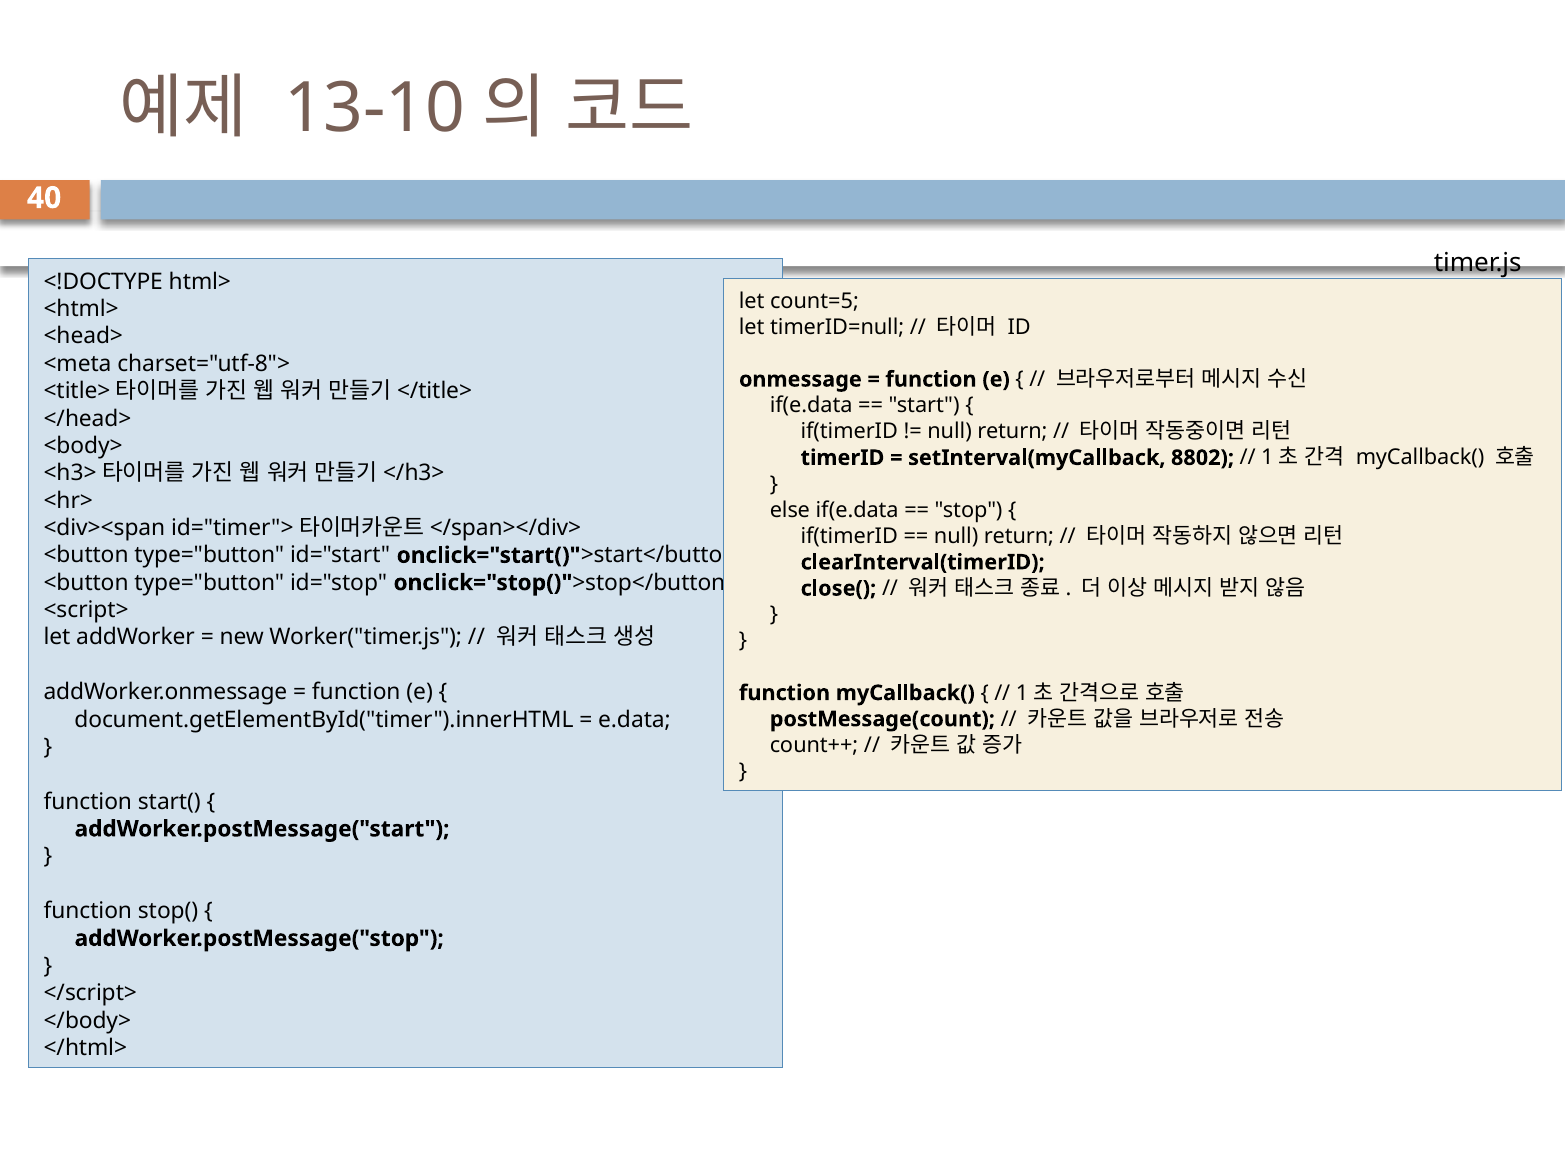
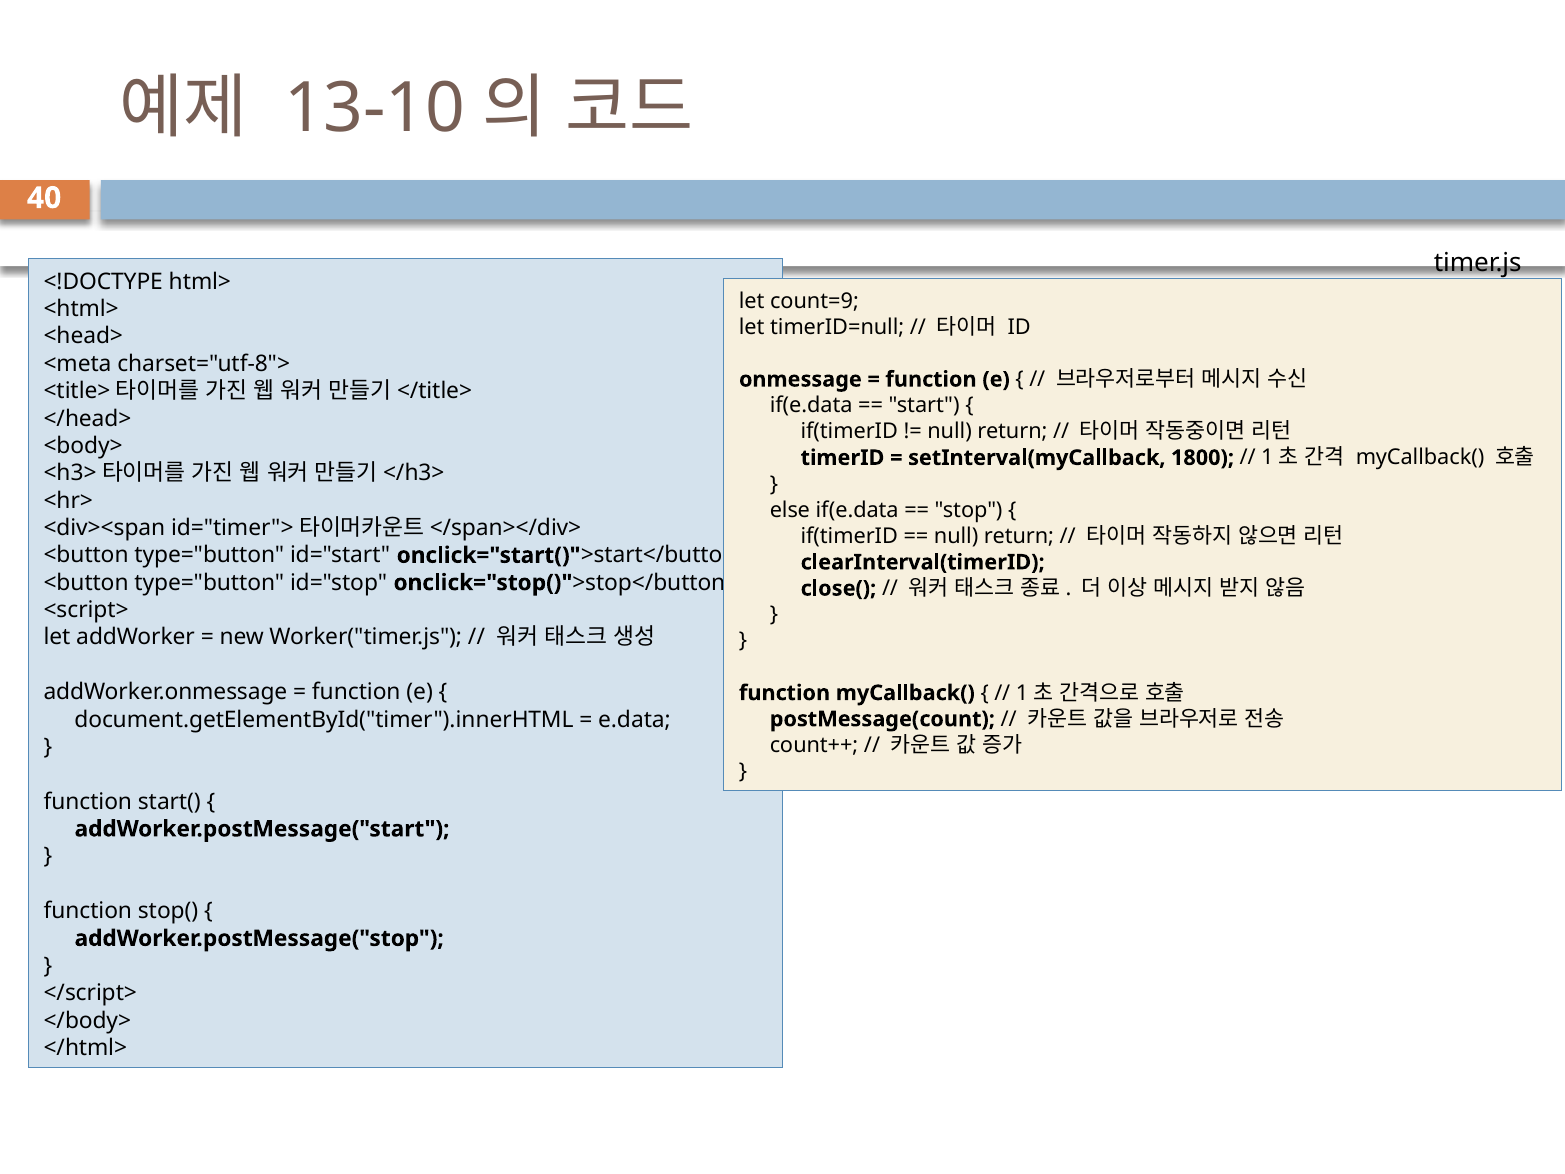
count=5: count=5 -> count=9
8802: 8802 -> 1800
